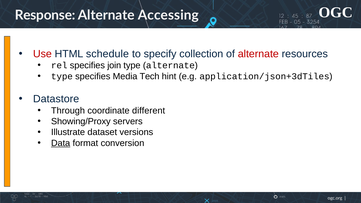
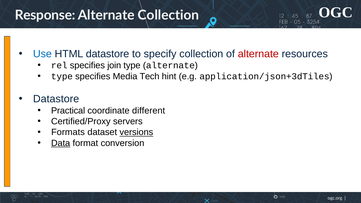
Alternate Accessing: Accessing -> Collection
Use colour: red -> blue
HTML schedule: schedule -> datastore
Through: Through -> Practical
Showing/Proxy: Showing/Proxy -> Certified/Proxy
Illustrate: Illustrate -> Formats
versions underline: none -> present
